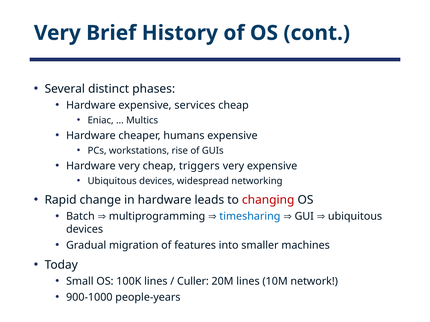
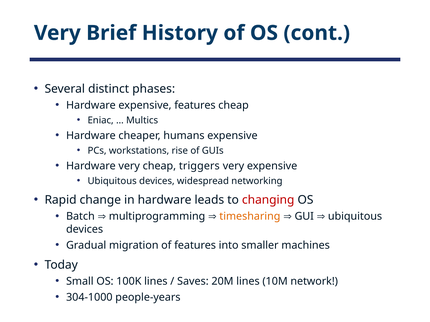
expensive services: services -> features
timesharing colour: blue -> orange
Culler: Culler -> Saves
900-1000: 900-1000 -> 304-1000
